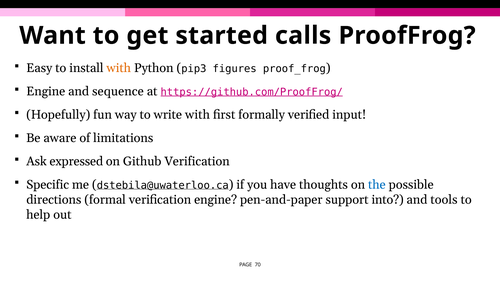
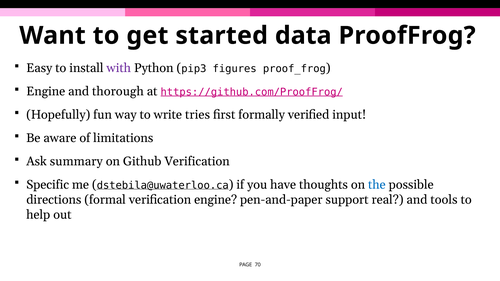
calls: calls -> data
with at (119, 68) colour: orange -> purple
sequence: sequence -> thorough
write with: with -> tries
expressed: expressed -> summary
into: into -> real
